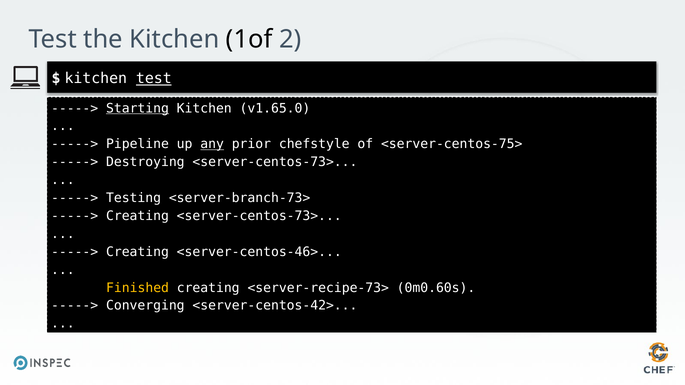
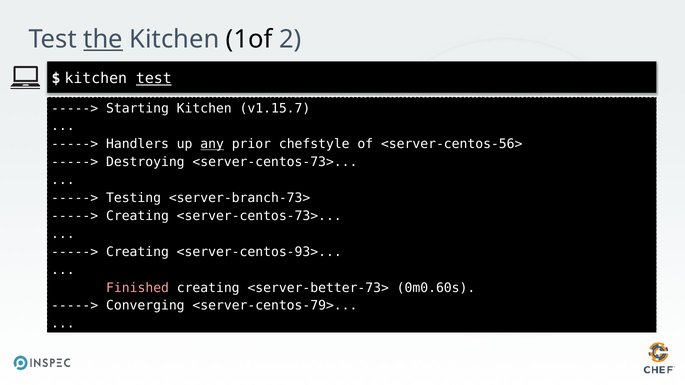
the underline: none -> present
Starting underline: present -> none
v1.65.0: v1.65.0 -> v1.15.7
Pipeline: Pipeline -> Handlers
<server-centos-75>: <server-centos-75> -> <server-centos-56>
<server-centos-46>: <server-centos-46> -> <server-centos-93>
Finished colour: yellow -> pink
<server-recipe-73>: <server-recipe-73> -> <server-better-73>
<server-centos-42>: <server-centos-42> -> <server-centos-79>
